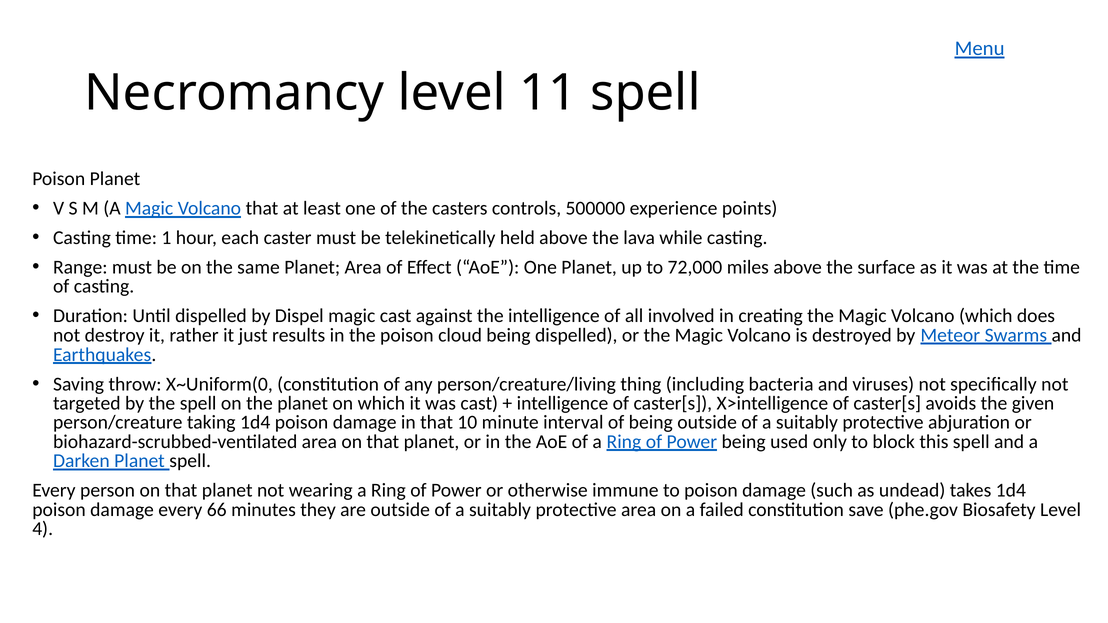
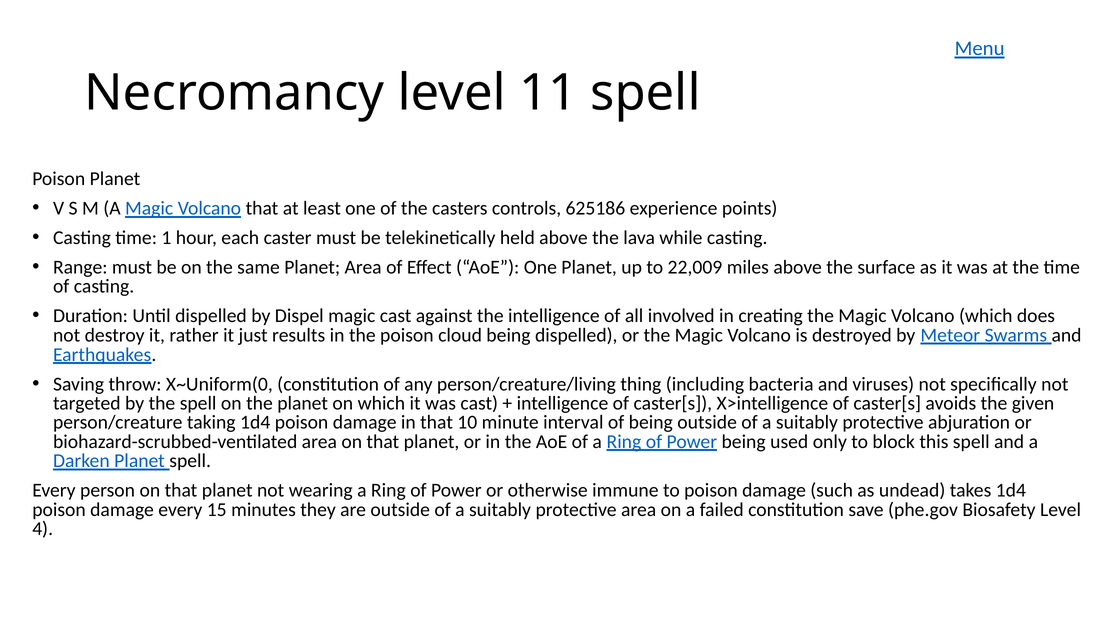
500000: 500000 -> 625186
72,000: 72,000 -> 22,009
66: 66 -> 15
